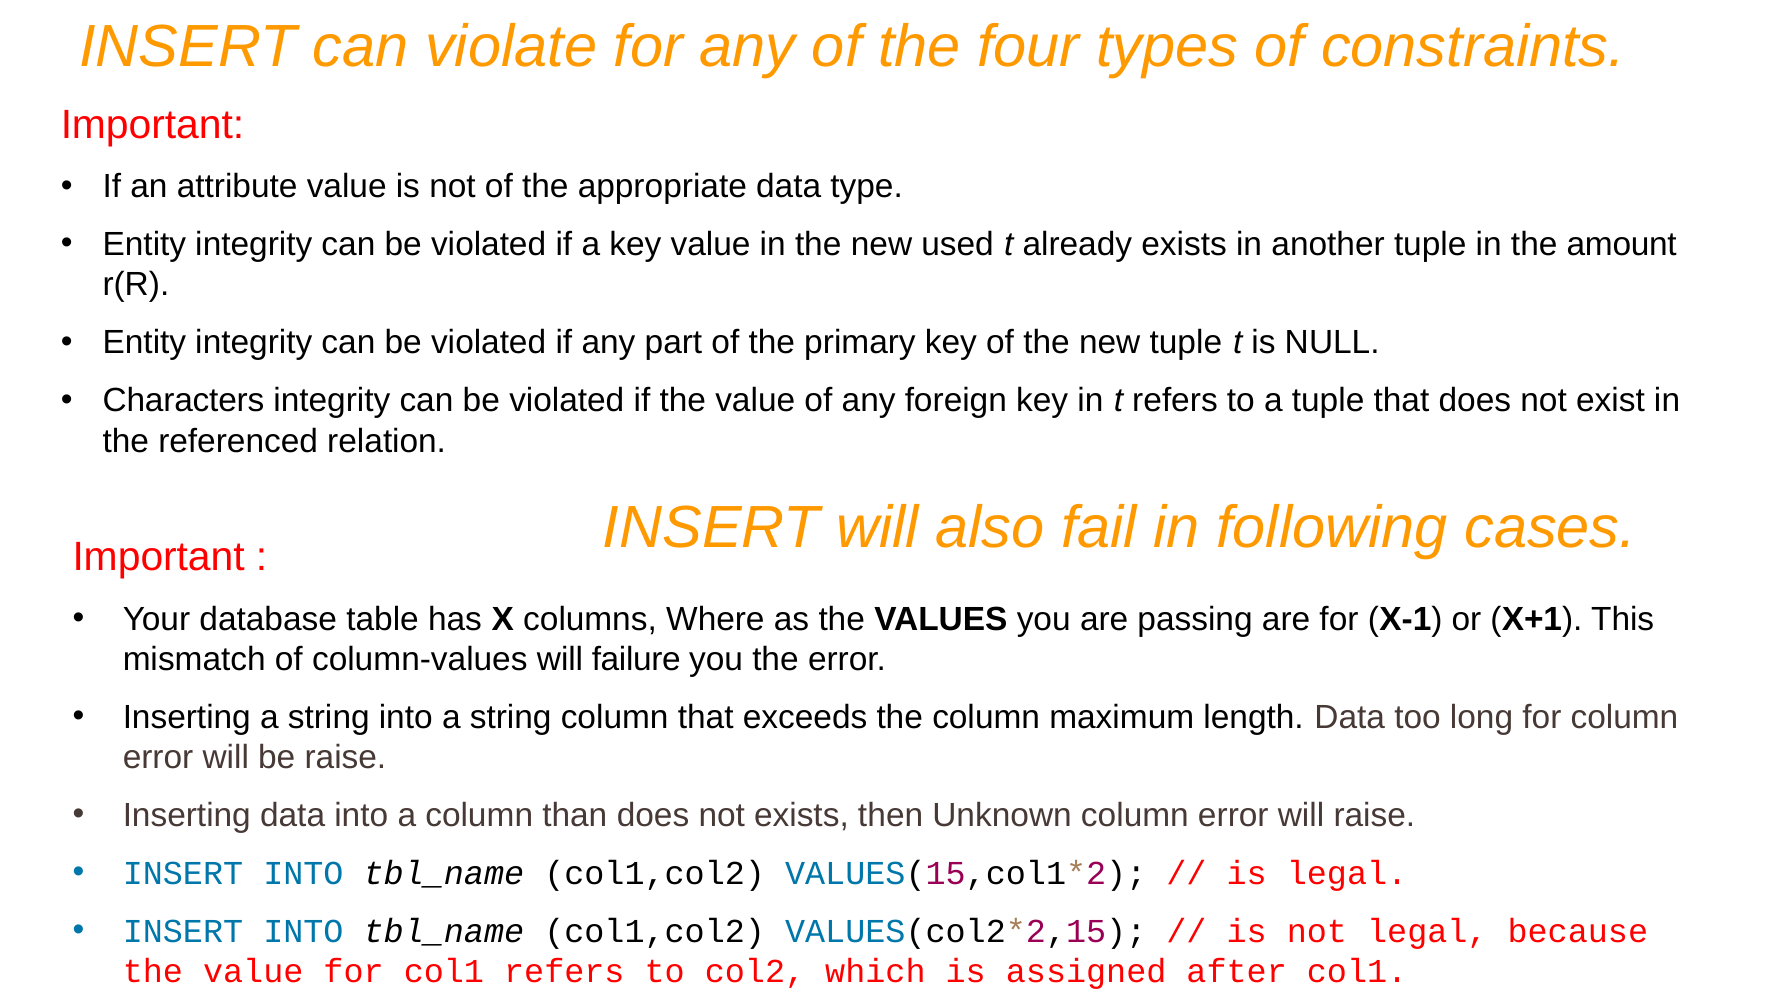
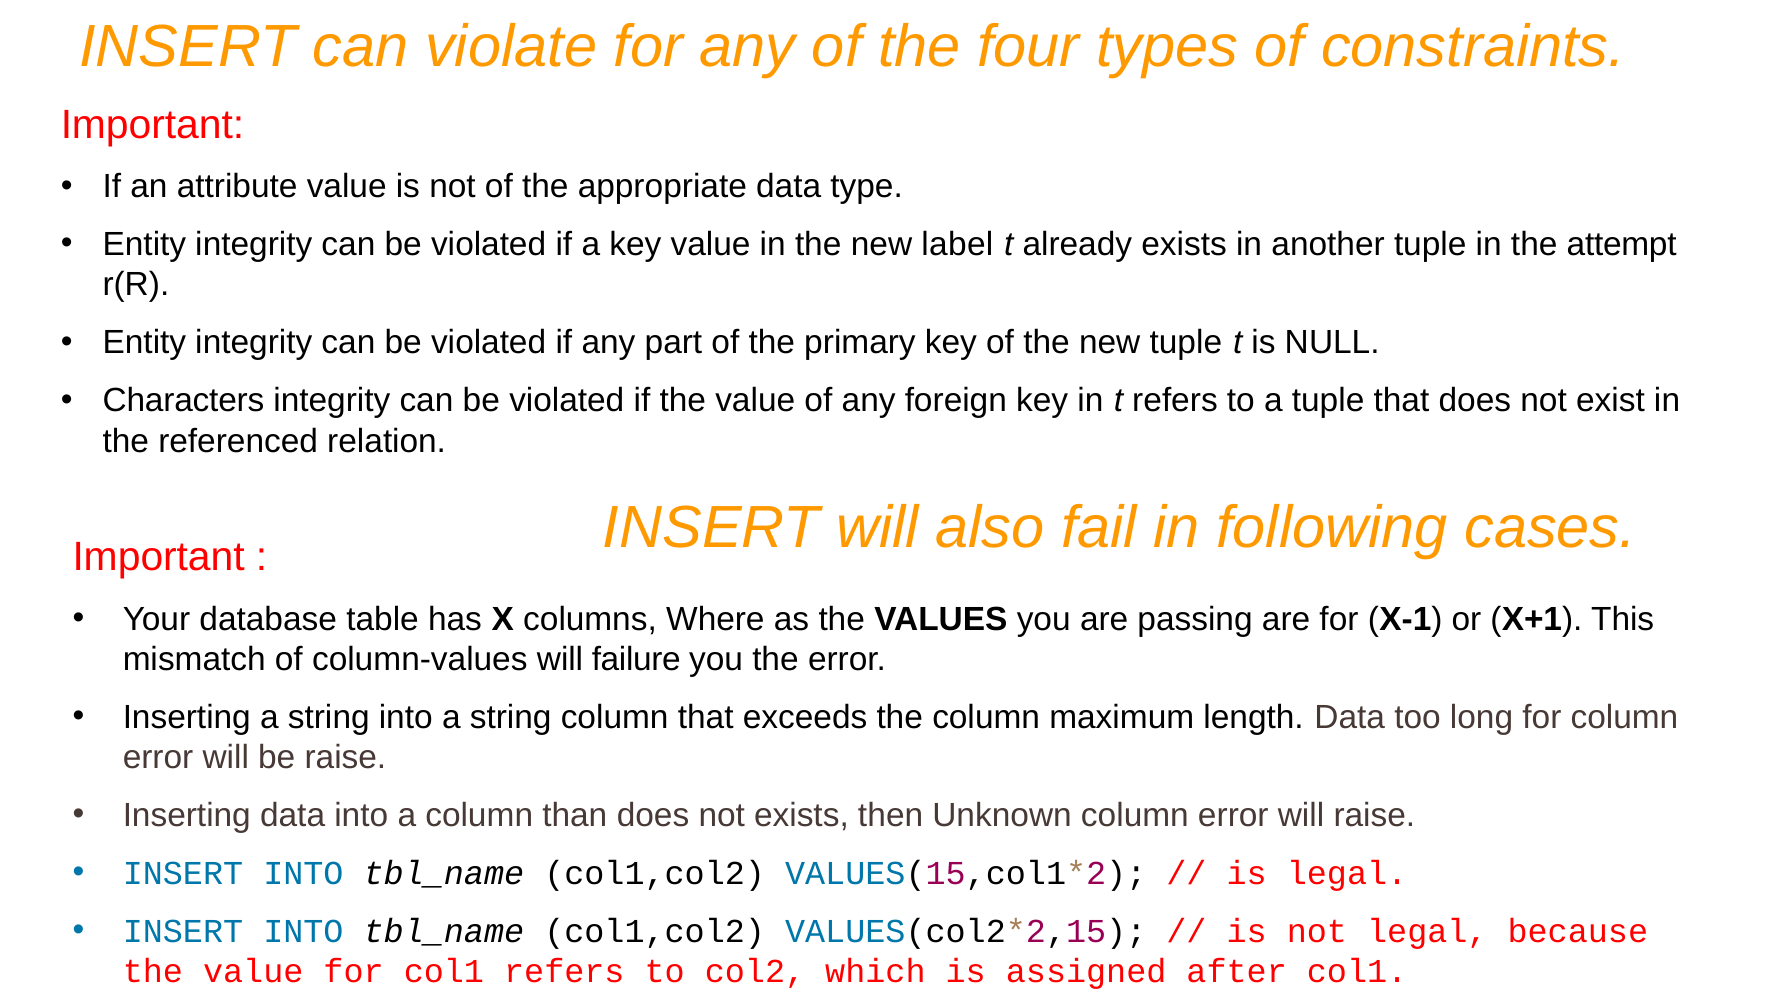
used: used -> label
amount: amount -> attempt
